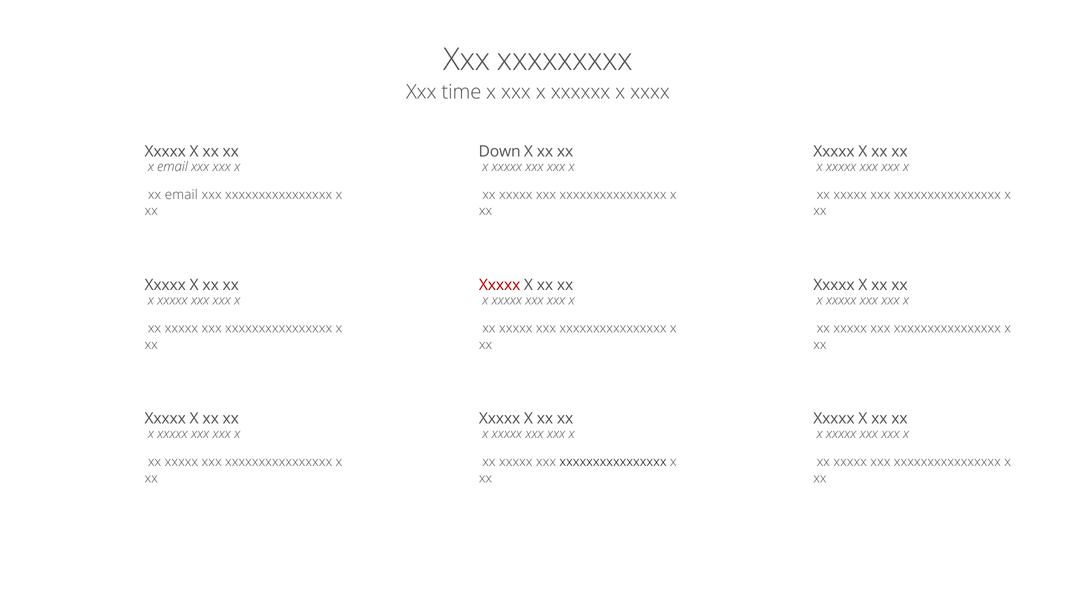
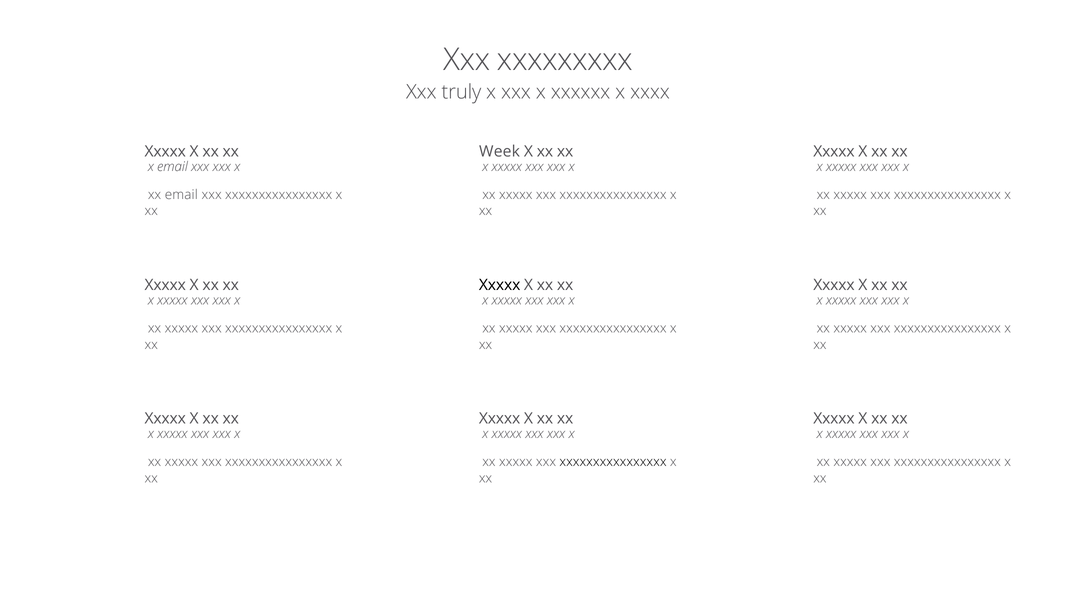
time: time -> truly
Down: Down -> Week
Xxxxx at (500, 285) colour: red -> black
